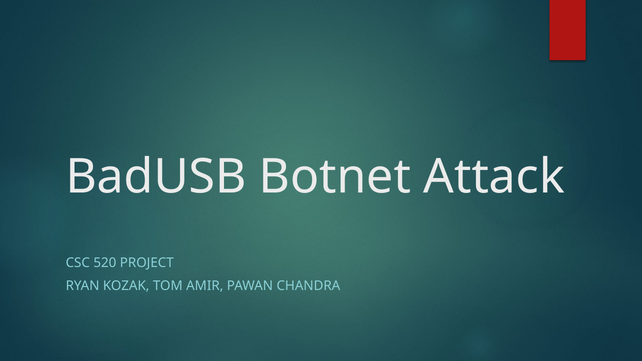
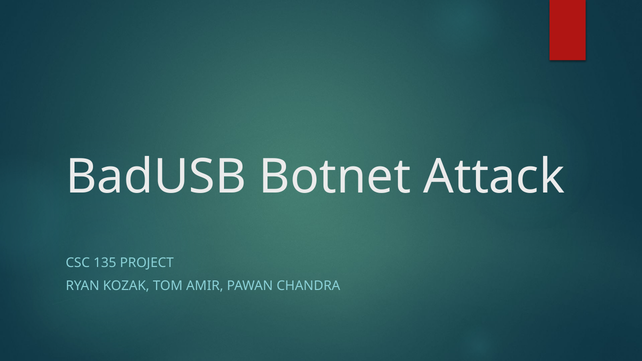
520: 520 -> 135
